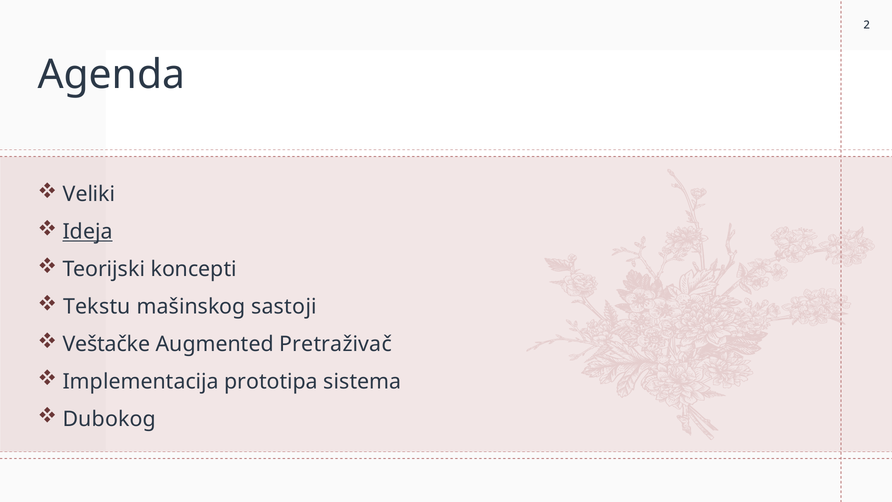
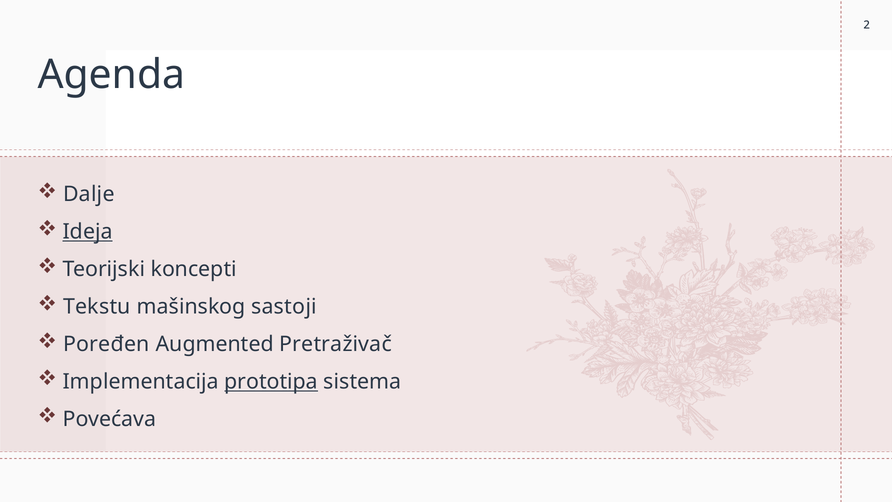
Veliki: Veliki -> Dalje
Veštačke: Veštačke -> Poređen
prototipa underline: none -> present
Dubokog: Dubokog -> Povećava
